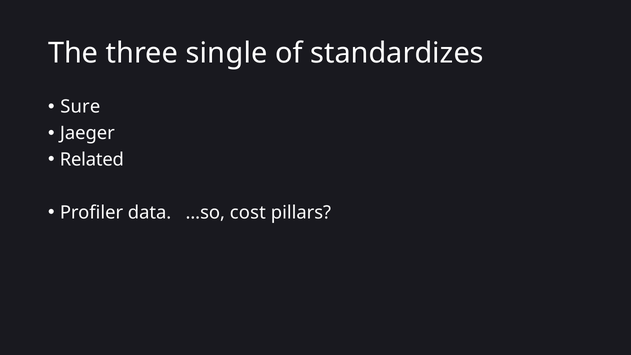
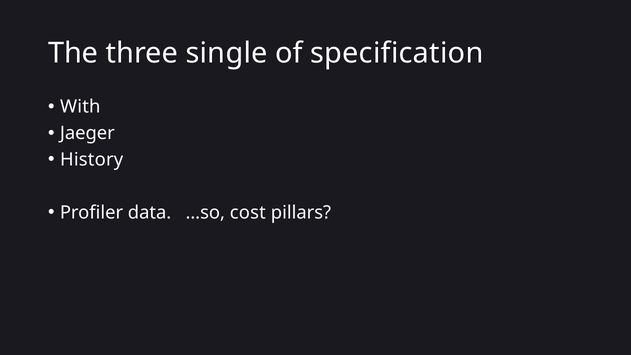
standardizes: standardizes -> specification
Sure: Sure -> With
Related: Related -> History
